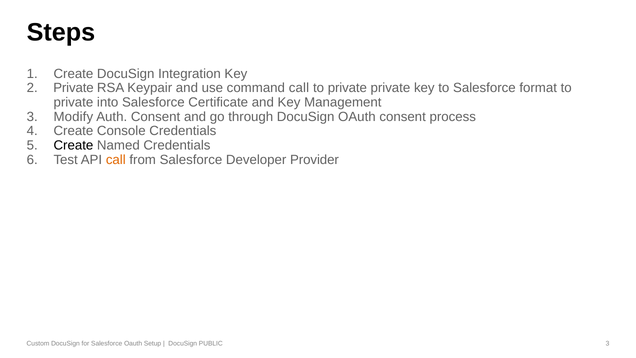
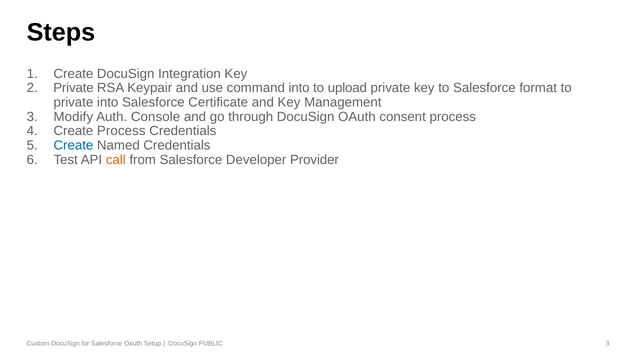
command call: call -> into
private at (347, 88): private -> upload
Auth Consent: Consent -> Console
Create Console: Console -> Process
Create at (73, 145) colour: black -> blue
